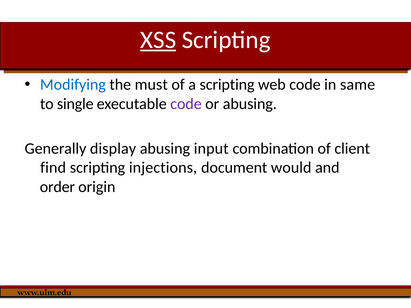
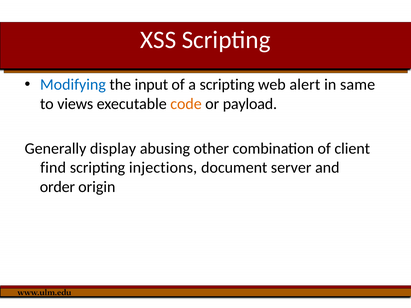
XSS underline: present -> none
must: must -> input
web code: code -> alert
single: single -> views
code at (186, 104) colour: purple -> orange
or abusing: abusing -> payload
input: input -> other
would: would -> server
